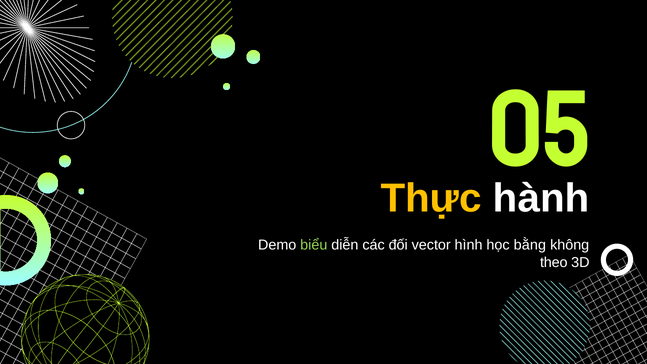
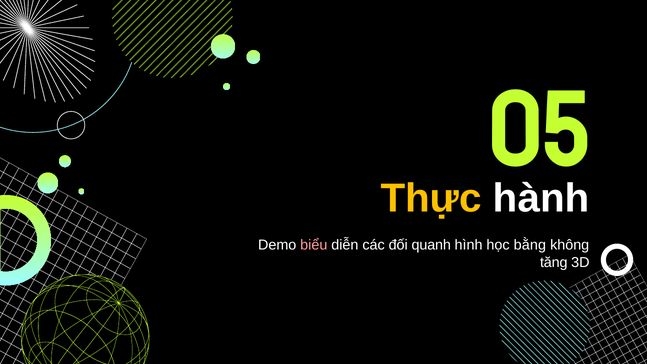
biểu colour: light green -> pink
vector: vector -> quanh
theo: theo -> tăng
